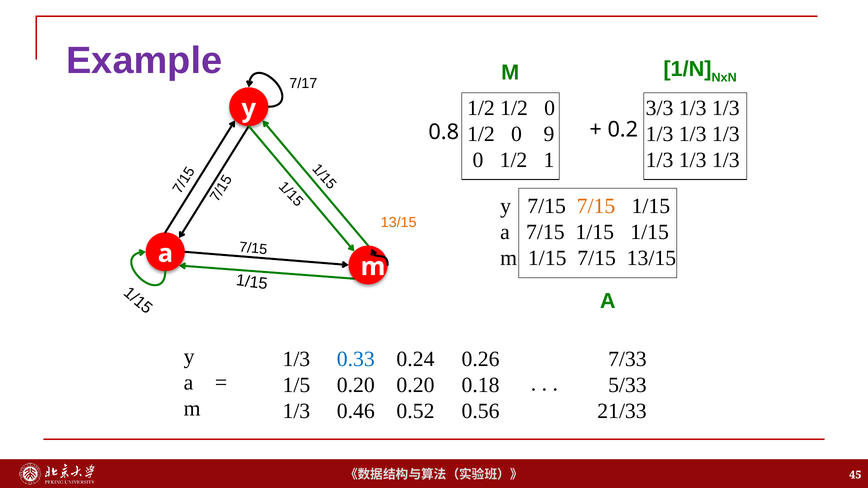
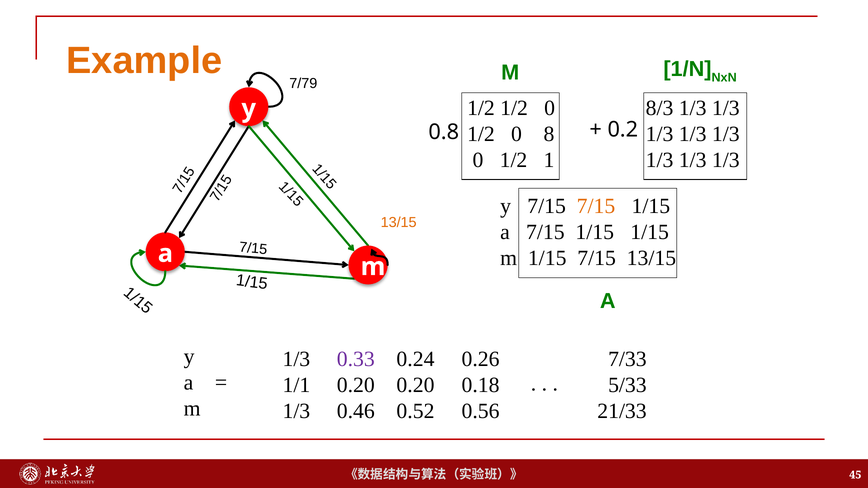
Example colour: purple -> orange
7/17: 7/17 -> 7/79
3/3: 3/3 -> 8/3
9: 9 -> 8
0.33 colour: blue -> purple
1/5: 1/5 -> 1/1
